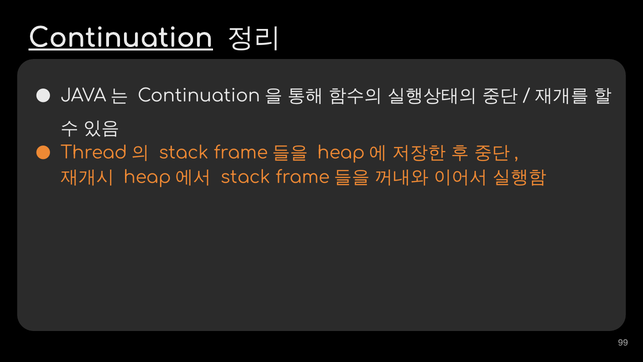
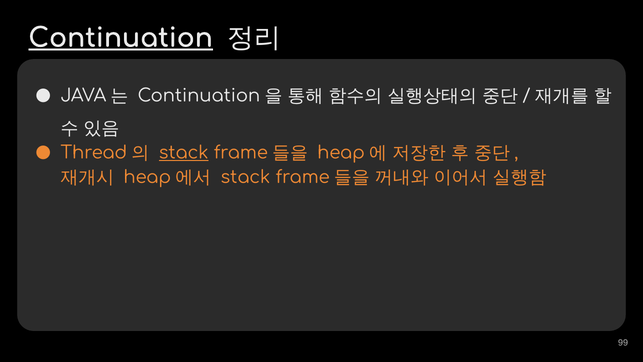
stack at (184, 153) underline: none -> present
